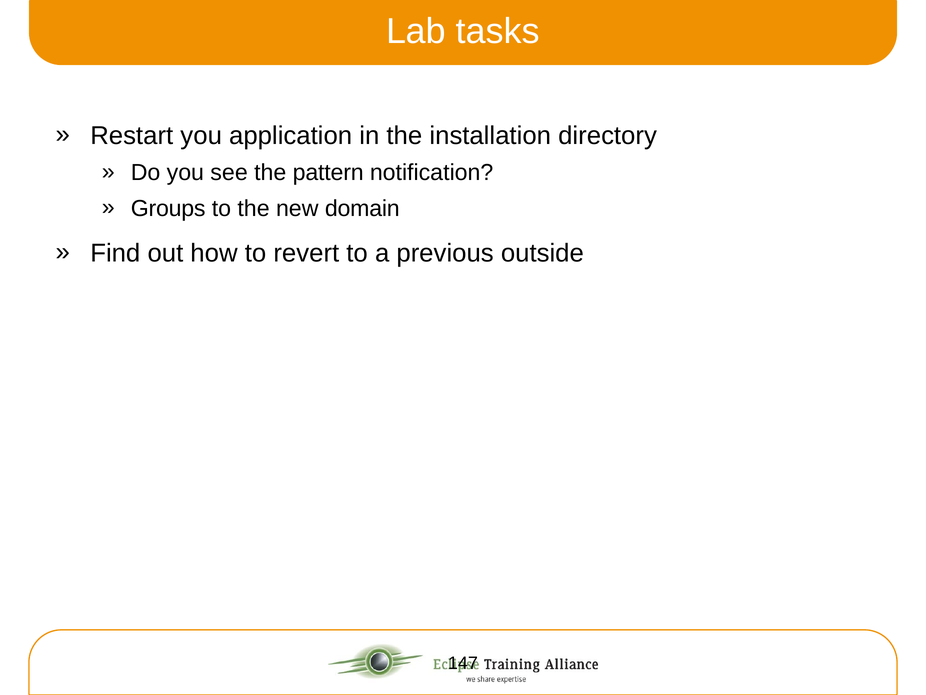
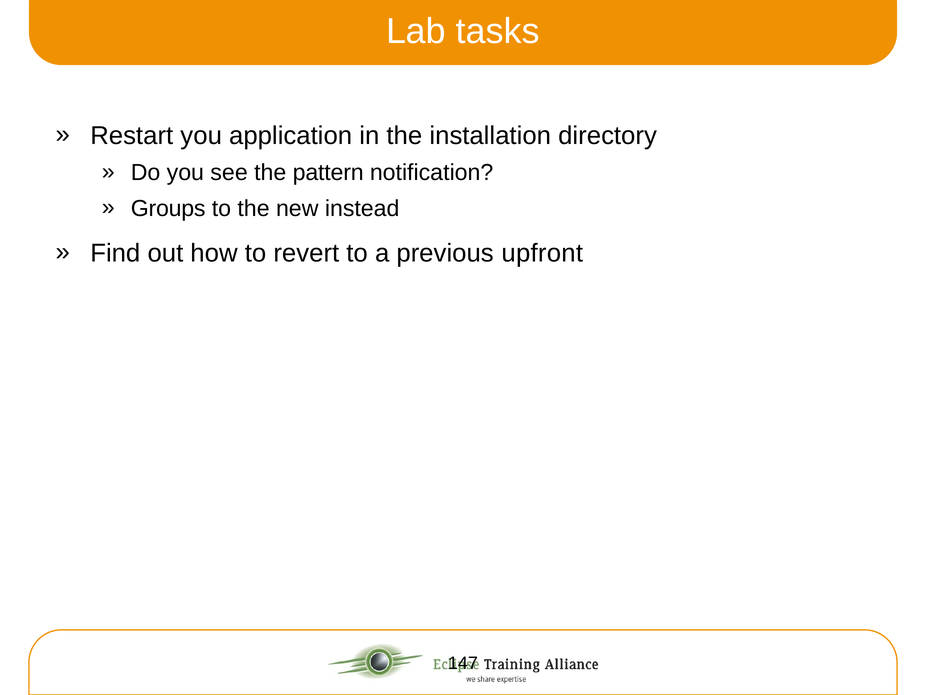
domain: domain -> instead
outside: outside -> upfront
